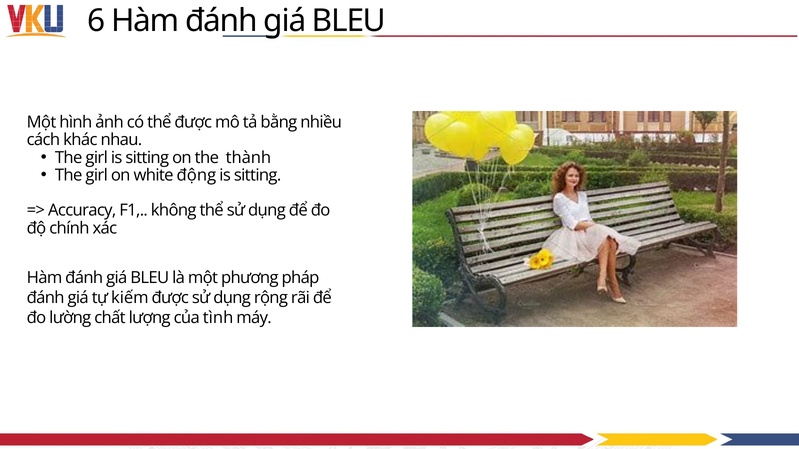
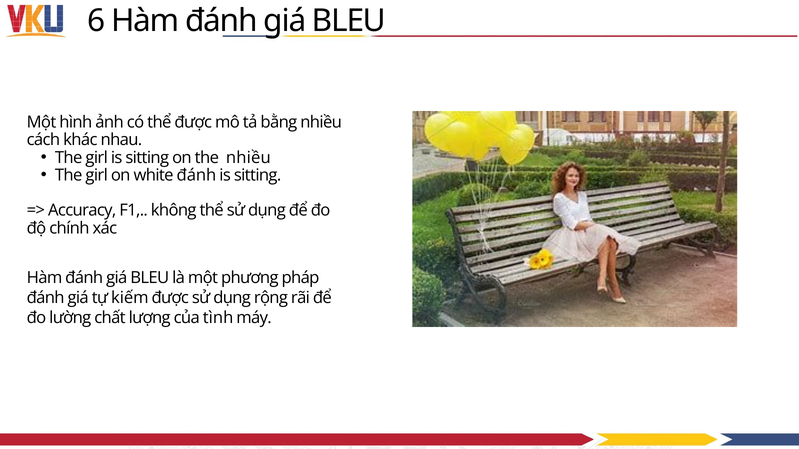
the thành: thành -> nhiều
white động: động -> đánh
